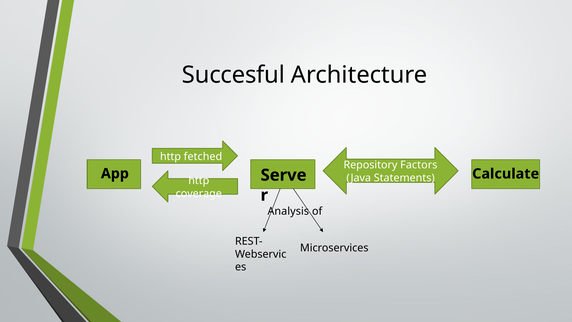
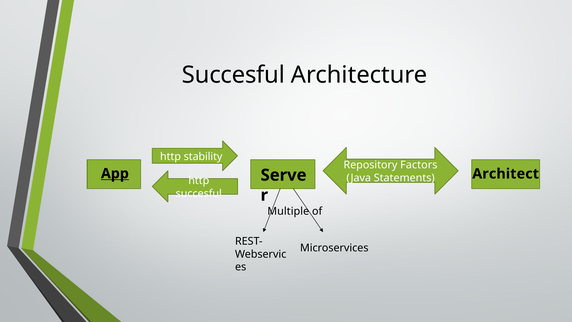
fetched: fetched -> stability
App underline: none -> present
Calculate: Calculate -> Architect
coverage at (199, 193): coverage -> succesful
Analysis: Analysis -> Multiple
